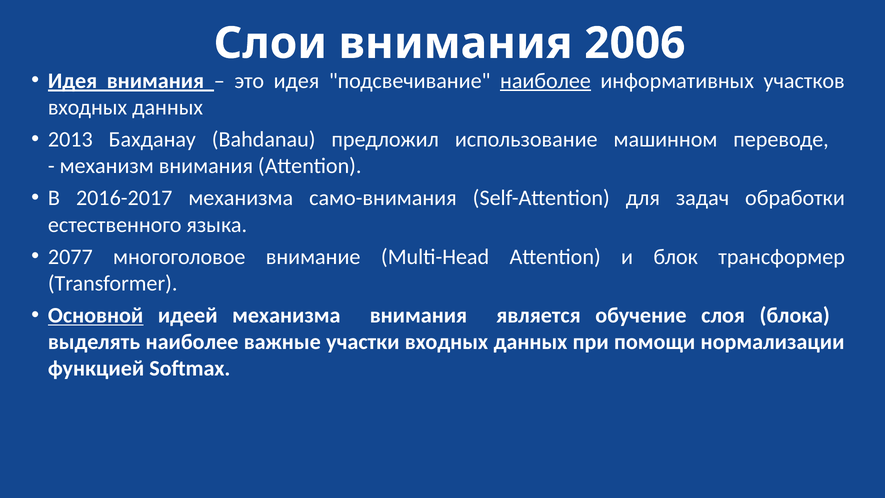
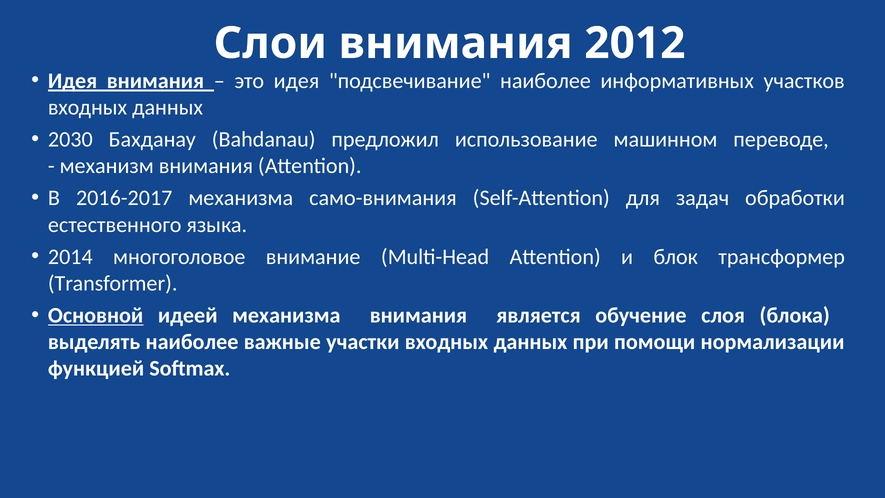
2006: 2006 -> 2012
наиболее at (545, 81) underline: present -> none
2013: 2013 -> 2030
2077: 2077 -> 2014
